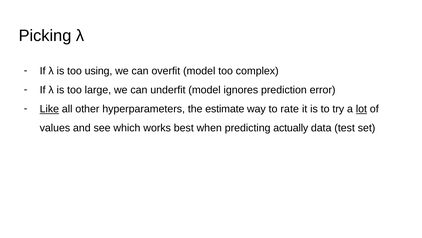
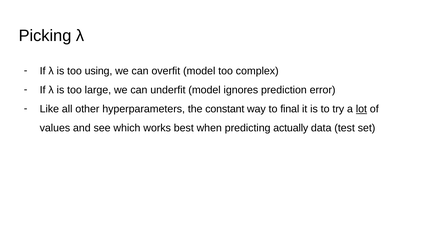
Like underline: present -> none
estimate: estimate -> constant
rate: rate -> final
